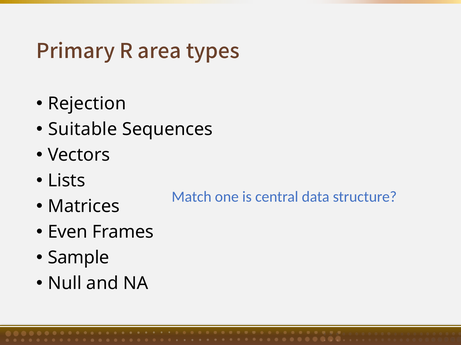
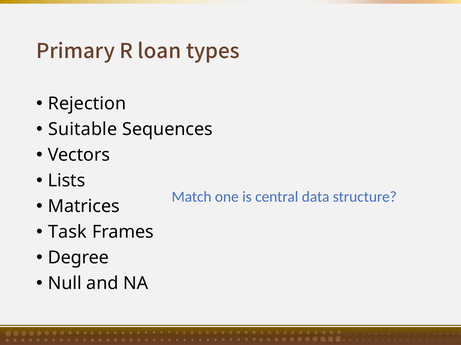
area: area -> loan
Even: Even -> Task
Sample: Sample -> Degree
